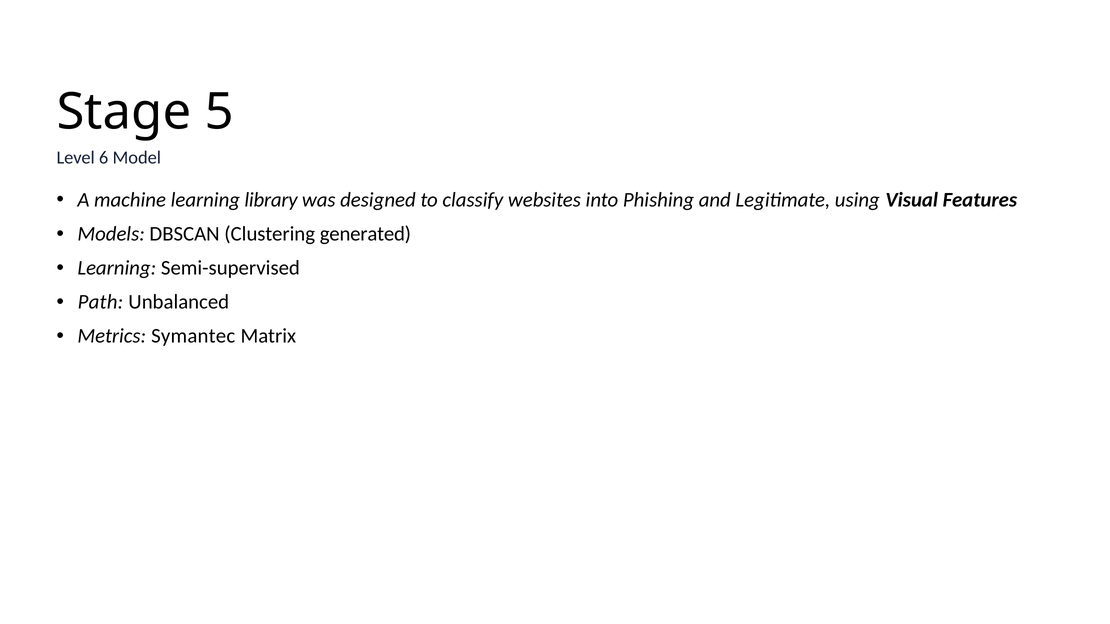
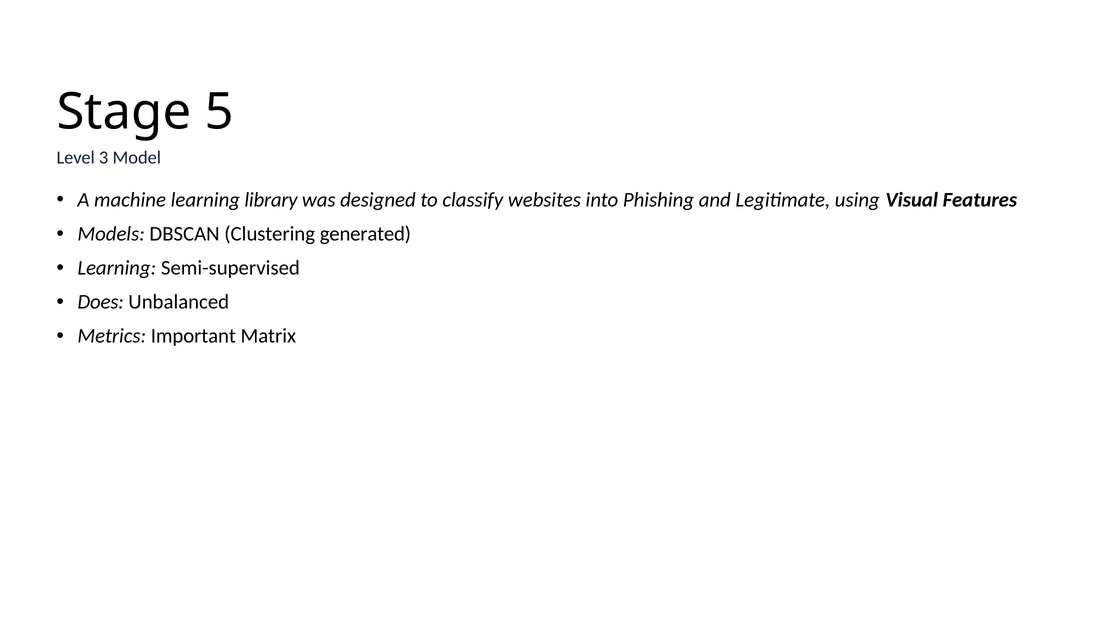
6: 6 -> 3
Path: Path -> Does
Symantec: Symantec -> Important
